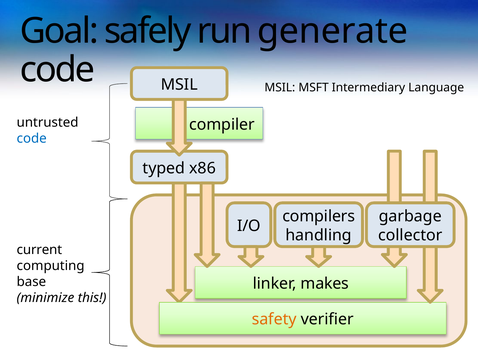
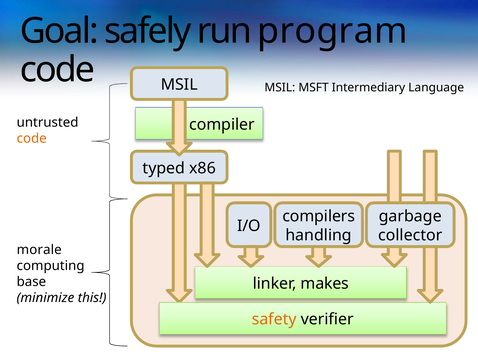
generate: generate -> program
code at (32, 139) colour: blue -> orange
current: current -> morale
